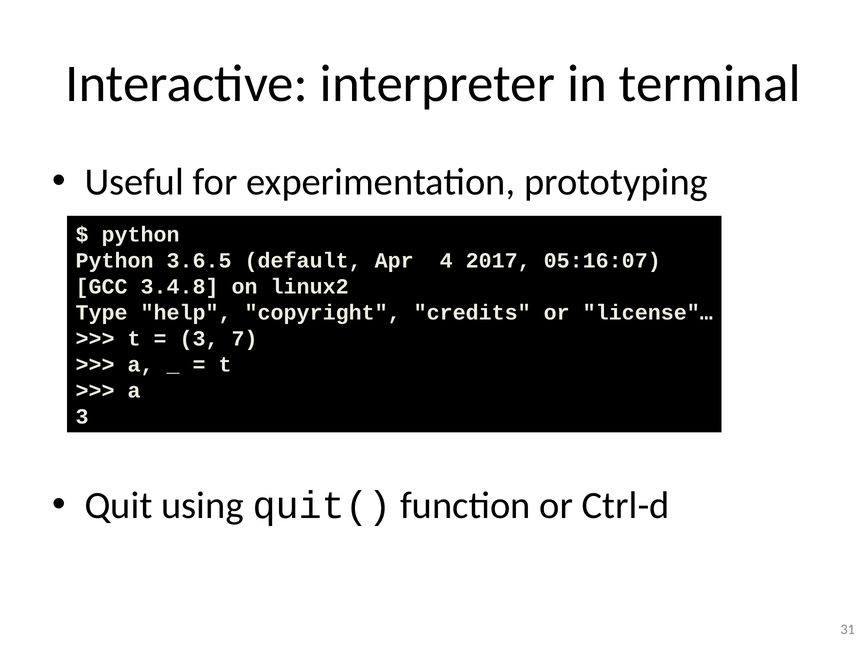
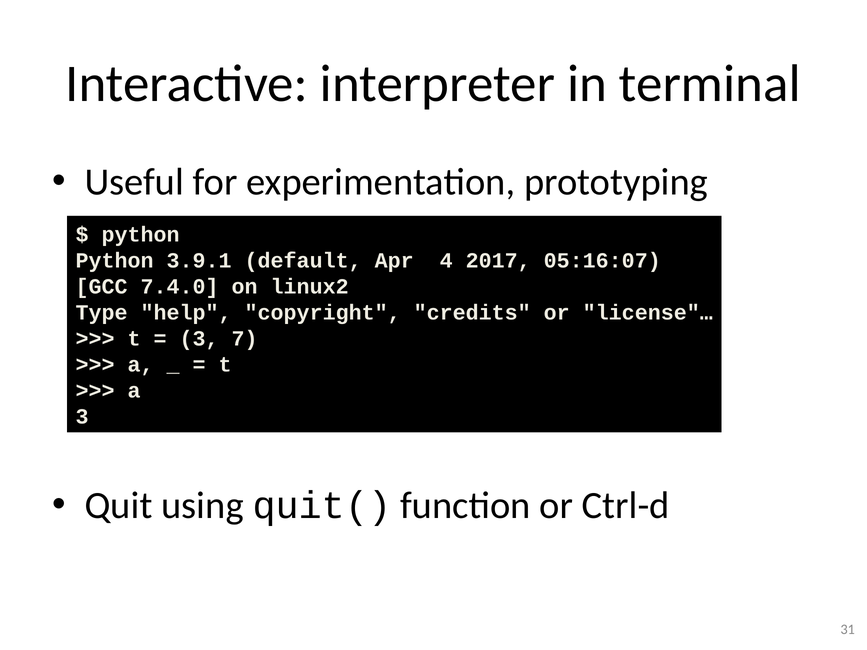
3.6.5: 3.6.5 -> 3.9.1
3.4.8: 3.4.8 -> 7.4.0
